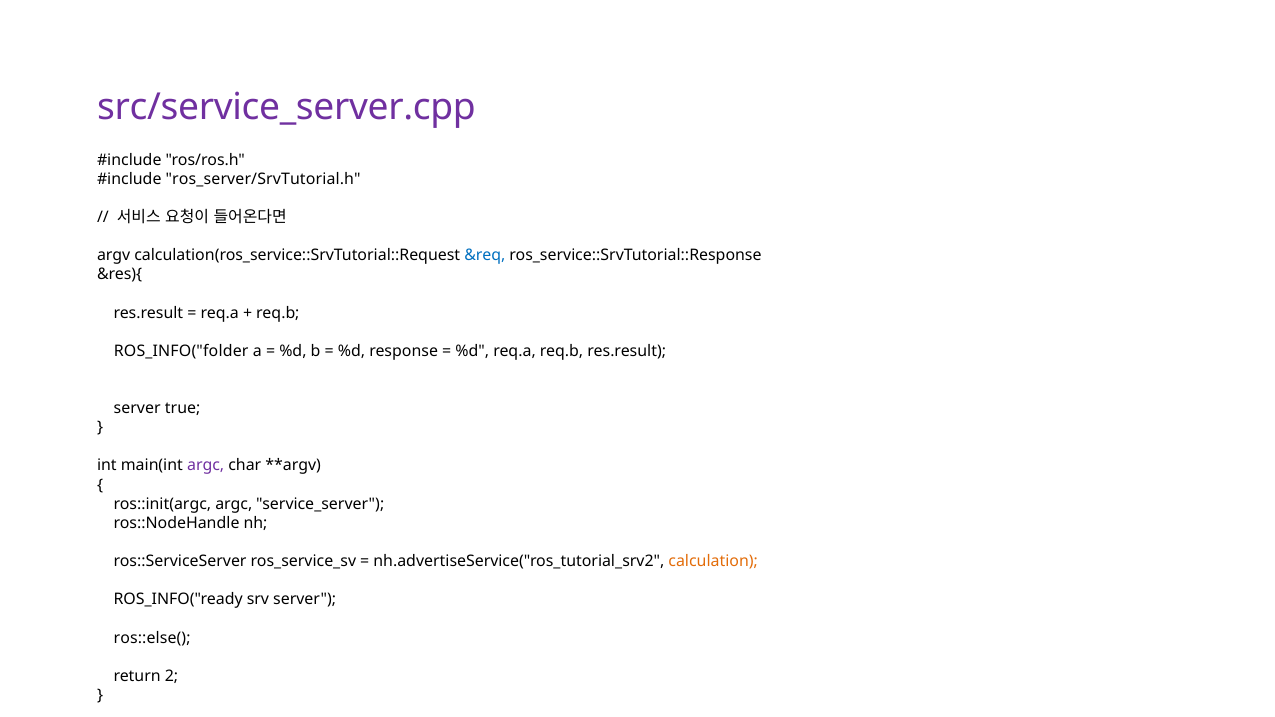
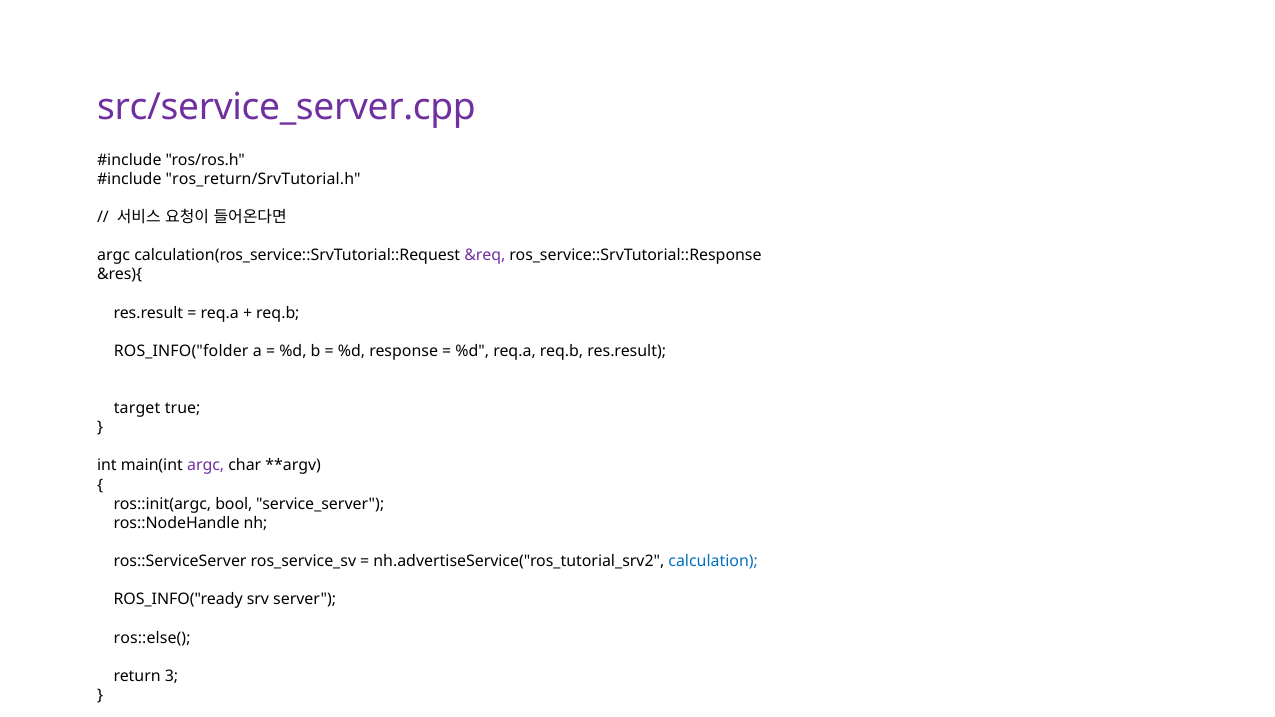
ros_server/SrvTutorial.h: ros_server/SrvTutorial.h -> ros_return/SrvTutorial.h
argv at (114, 255): argv -> argc
&req colour: blue -> purple
server at (137, 408): server -> target
ros::init(argc argc: argc -> bool
calculation colour: orange -> blue
2: 2 -> 3
